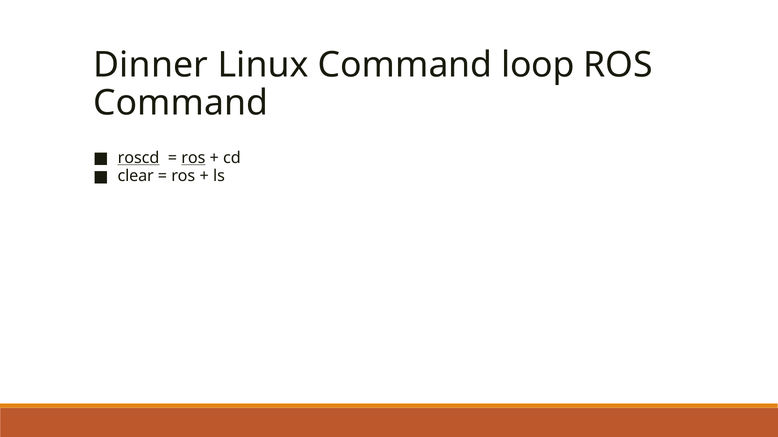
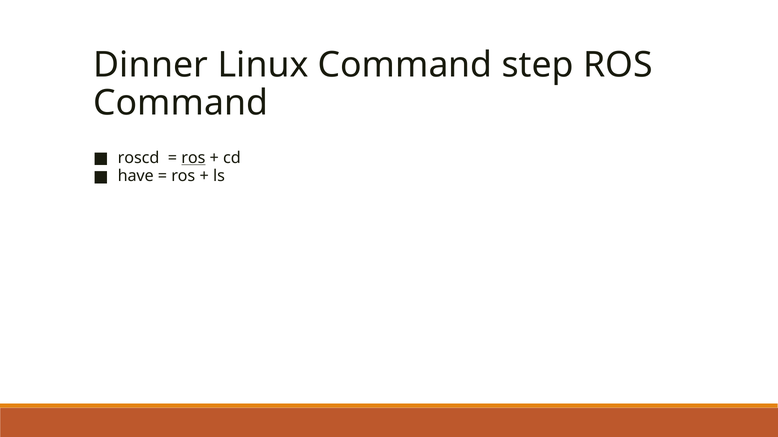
loop: loop -> step
roscd underline: present -> none
clear: clear -> have
